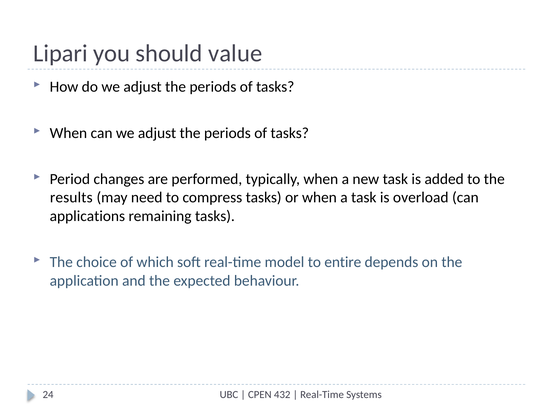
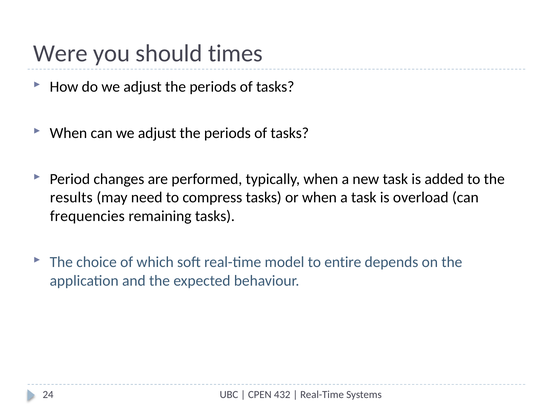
Lipari: Lipari -> Were
value: value -> times
applications: applications -> frequencies
